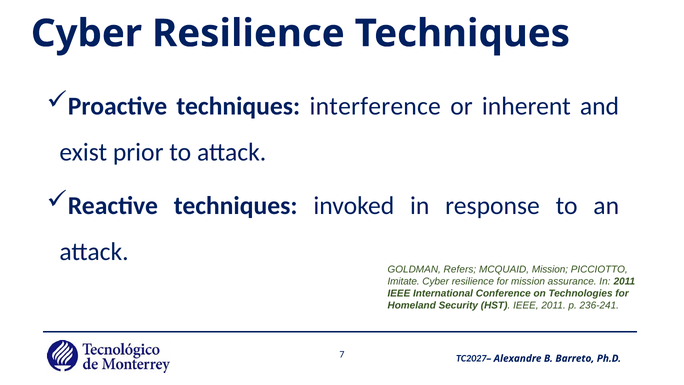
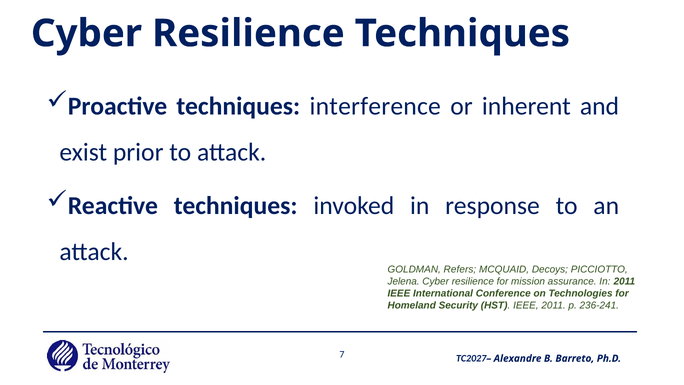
MCQUAID Mission: Mission -> Decoys
Imitate: Imitate -> Jelena
